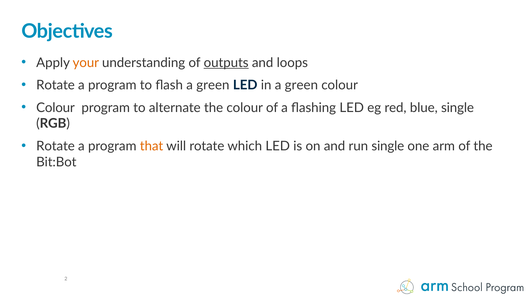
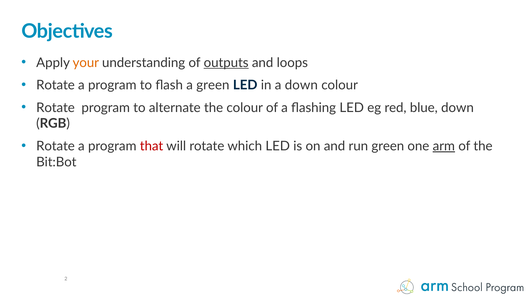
in a green: green -> down
Colour at (56, 108): Colour -> Rotate
blue single: single -> down
that colour: orange -> red
run single: single -> green
arm underline: none -> present
